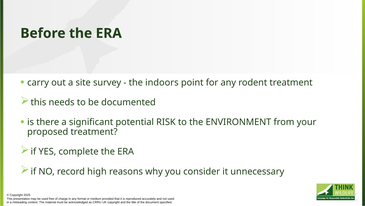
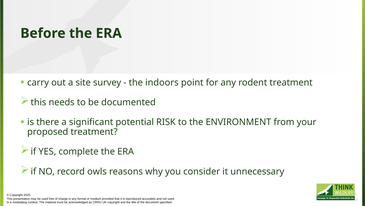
high: high -> owls
